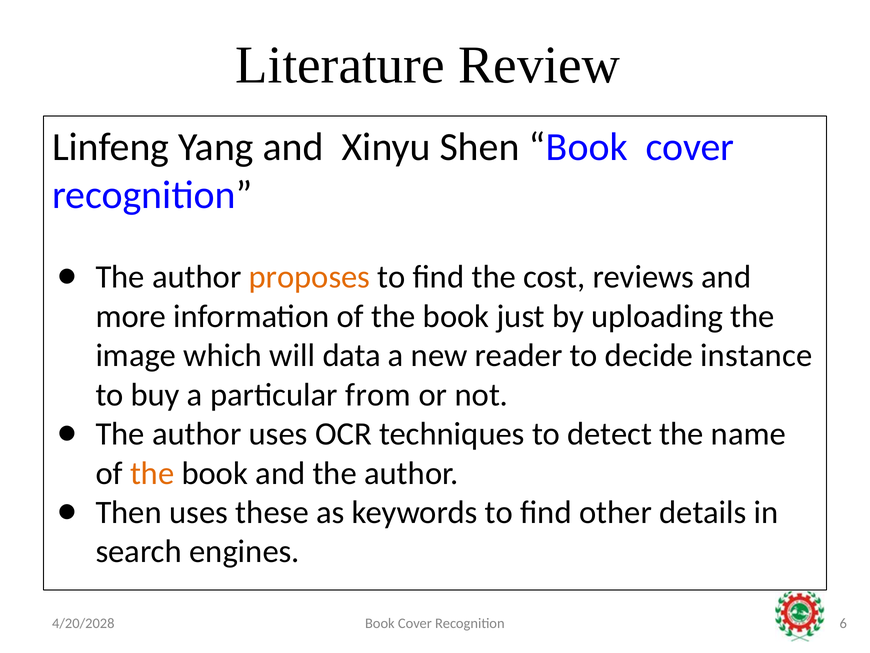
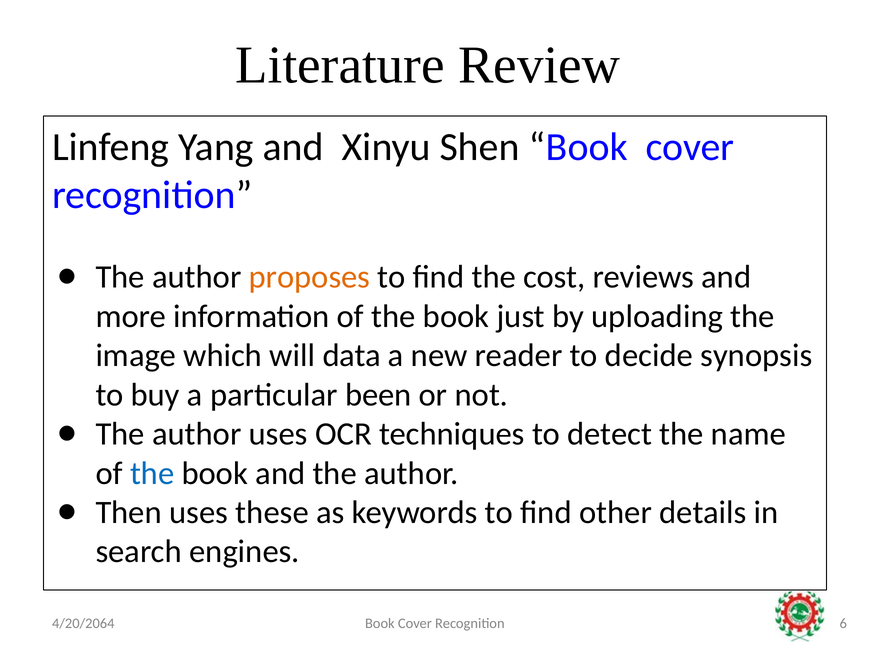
instance: instance -> synopsis
from: from -> been
the at (152, 473) colour: orange -> blue
4/20/2028: 4/20/2028 -> 4/20/2064
